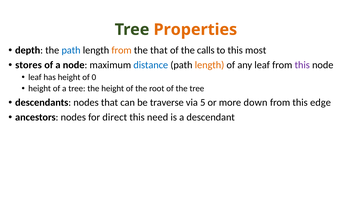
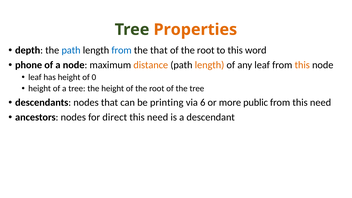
from at (122, 50) colour: orange -> blue
calls at (206, 50): calls -> root
most: most -> word
stores: stores -> phone
distance colour: blue -> orange
this at (302, 65) colour: purple -> orange
traverse: traverse -> printing
5: 5 -> 6
down: down -> public
from this edge: edge -> need
